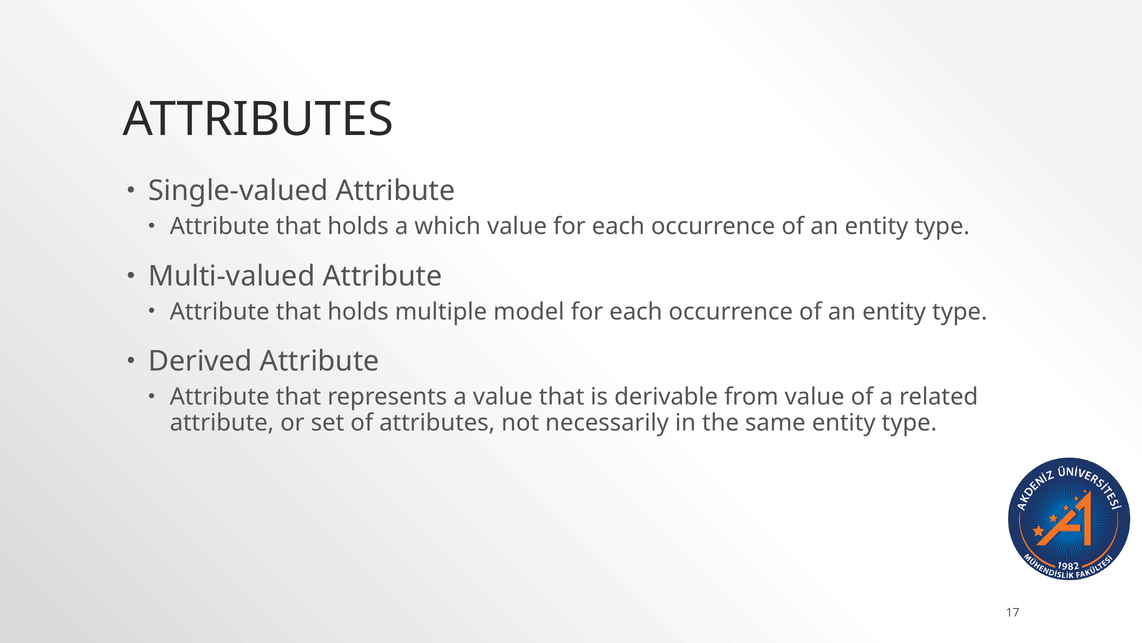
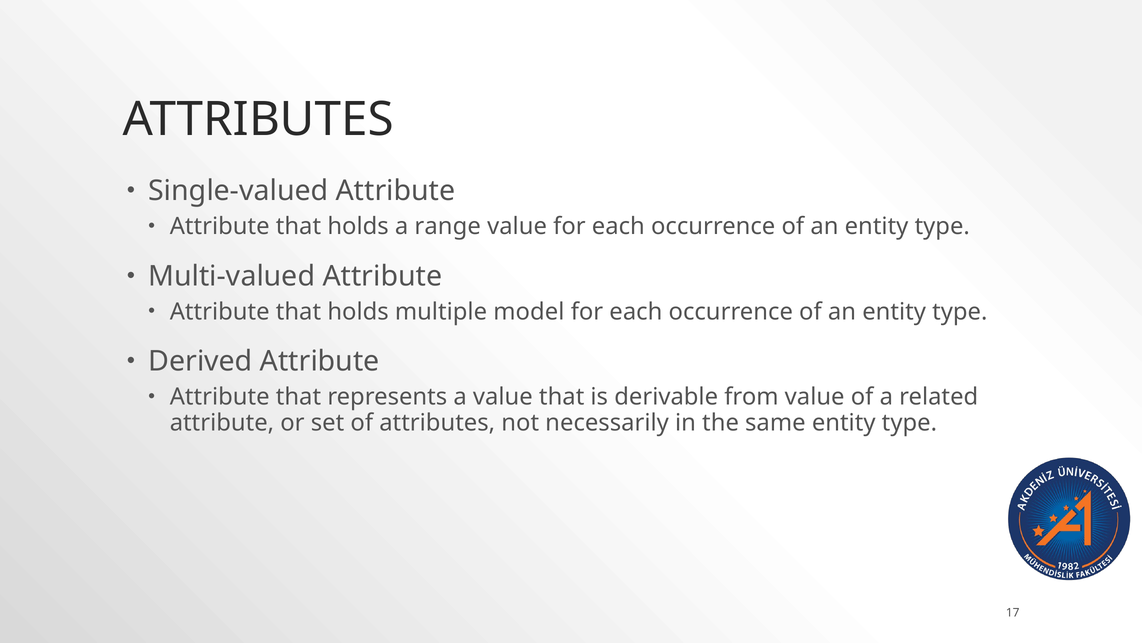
which: which -> range
